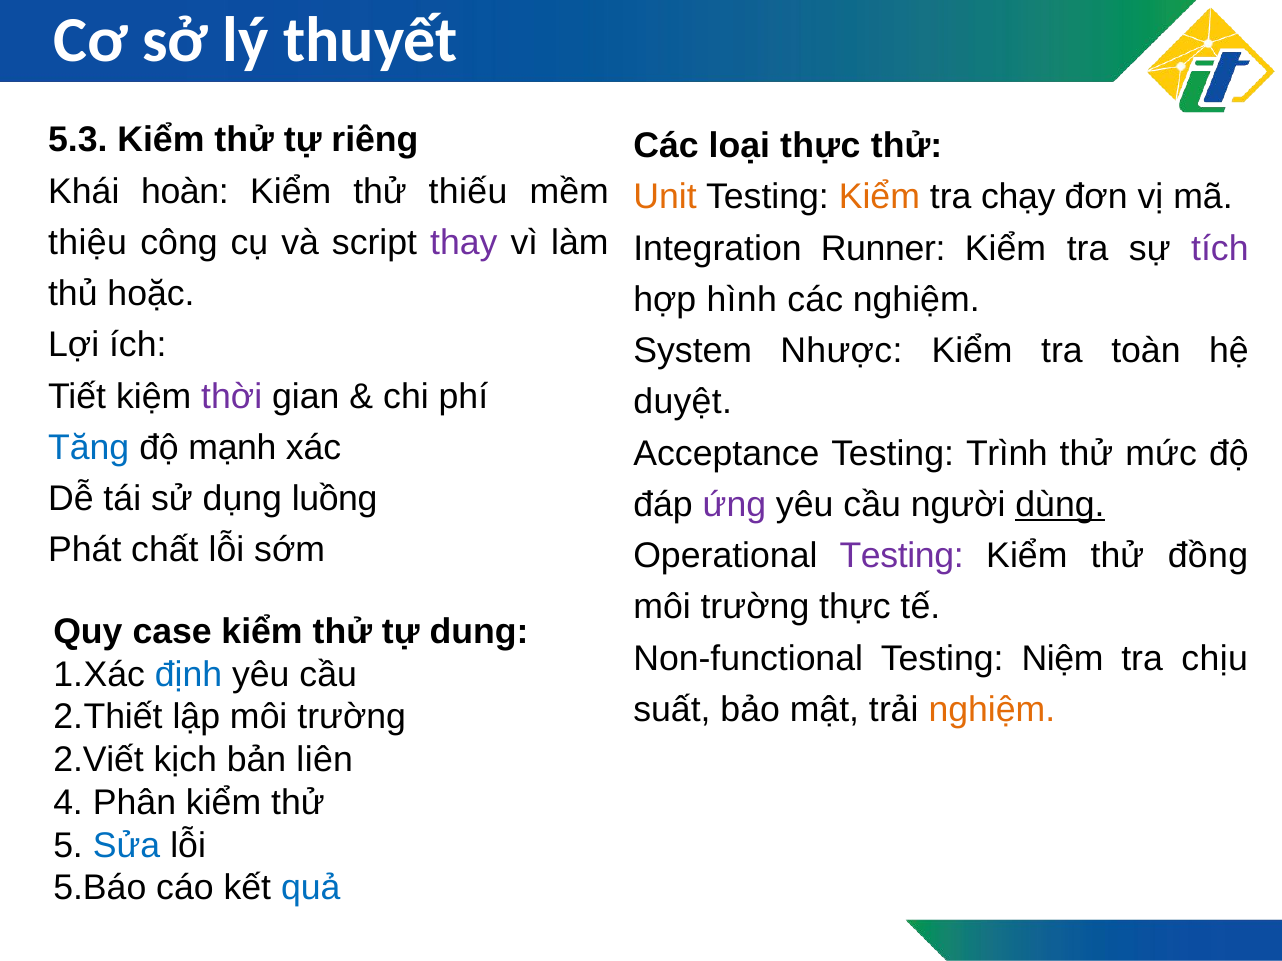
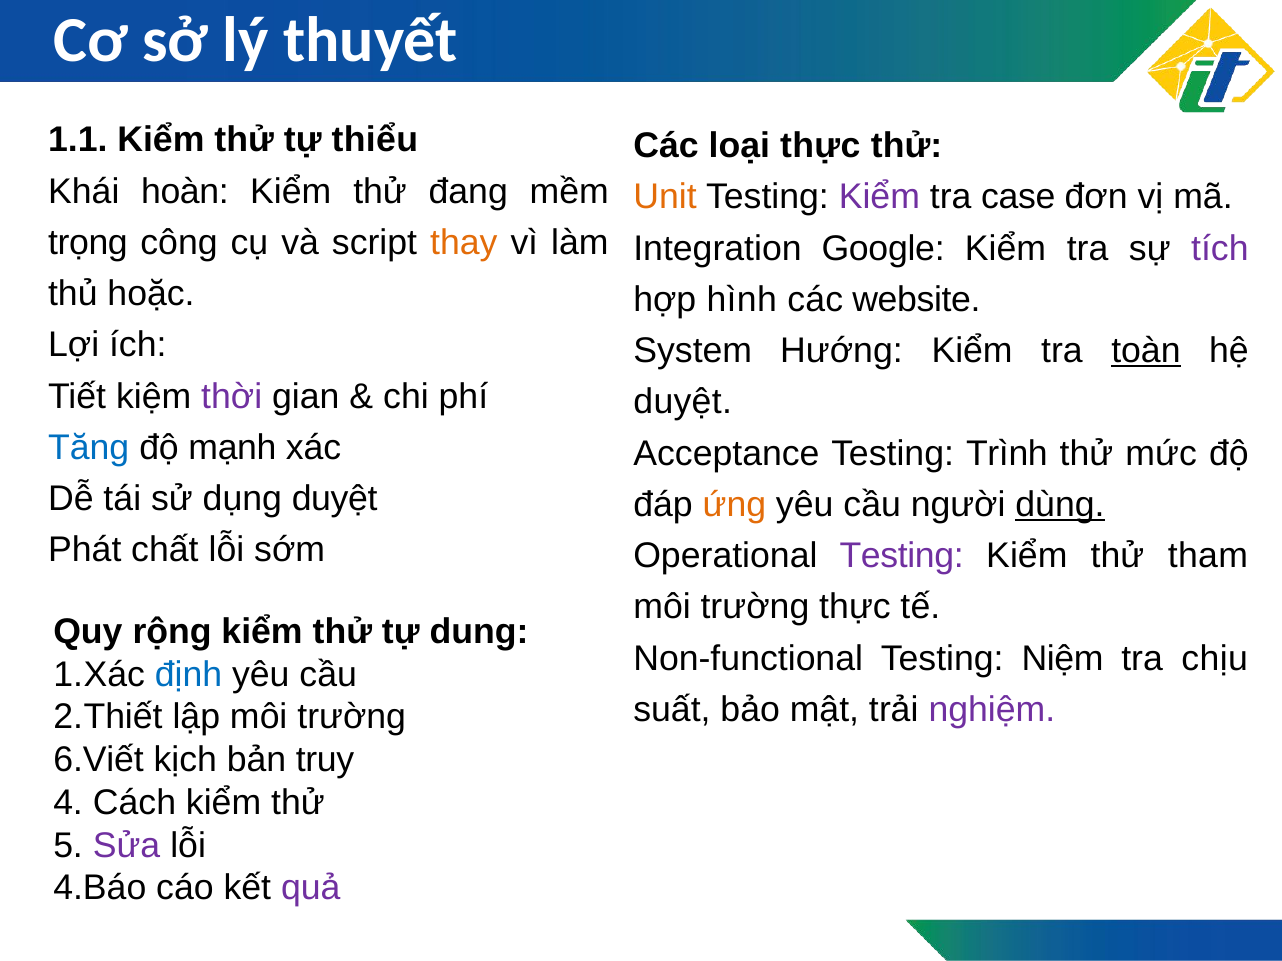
5.3: 5.3 -> 1.1
riêng: riêng -> thiểu
thiếu: thiếu -> đang
Kiểm at (879, 197) colour: orange -> purple
chạy: chạy -> case
thiệu: thiệu -> trọng
thay colour: purple -> orange
Runner: Runner -> Google
các nghiệm: nghiệm -> website
Nhược: Nhược -> Hướng
toàn underline: none -> present
dụng luồng: luồng -> duyệt
ứng colour: purple -> orange
đồng: đồng -> tham
case: case -> rộng
nghiệm at (992, 710) colour: orange -> purple
2.Viết: 2.Viết -> 6.Viết
liên: liên -> truy
Phân: Phân -> Cách
Sửa colour: blue -> purple
5.Báo: 5.Báo -> 4.Báo
quả colour: blue -> purple
